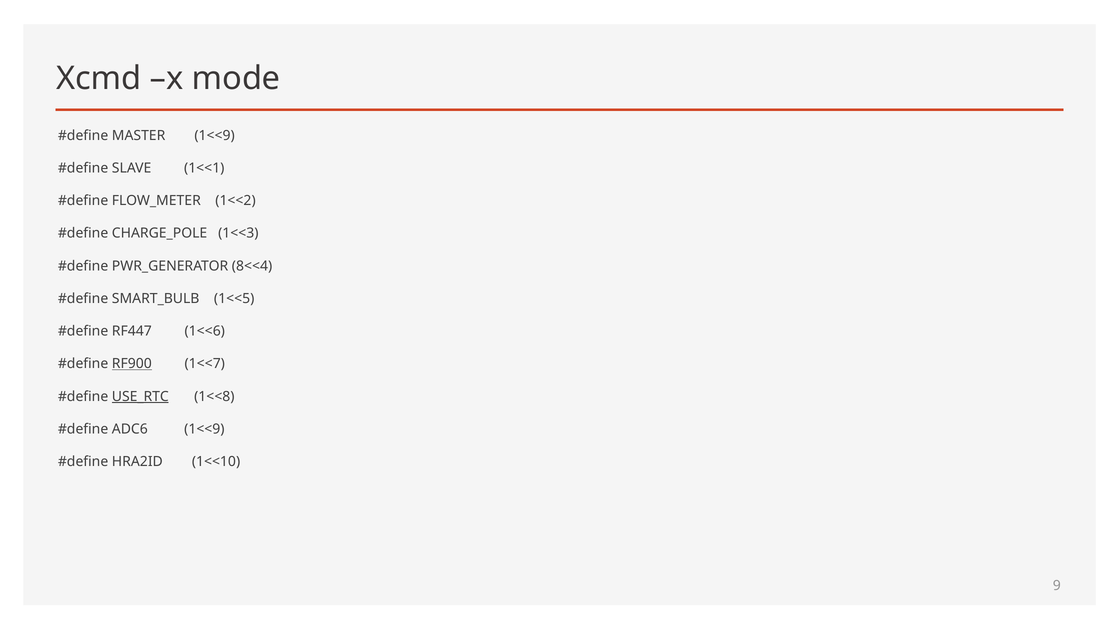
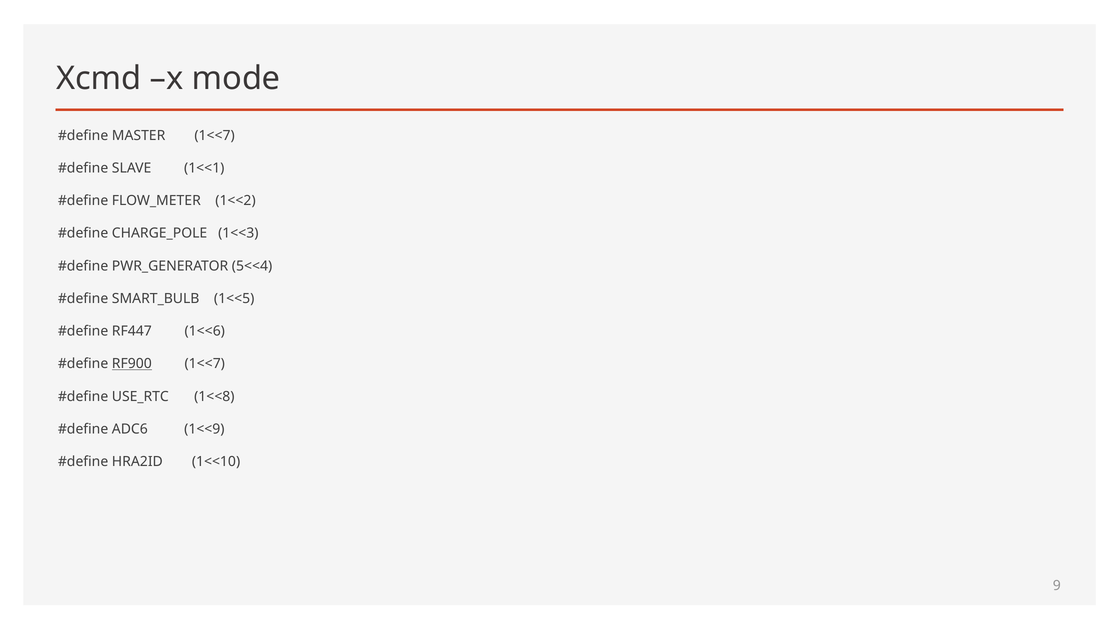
MASTER 1<<9: 1<<9 -> 1<<7
8<<4: 8<<4 -> 5<<4
USE_RTC underline: present -> none
